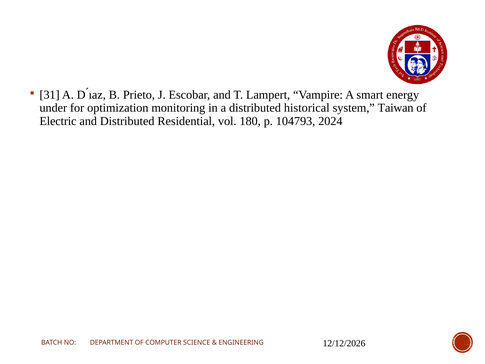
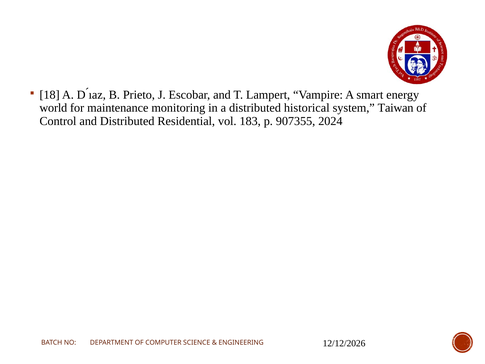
31: 31 -> 18
under: under -> world
optimization: optimization -> maintenance
Electric: Electric -> Control
180: 180 -> 183
104793: 104793 -> 907355
